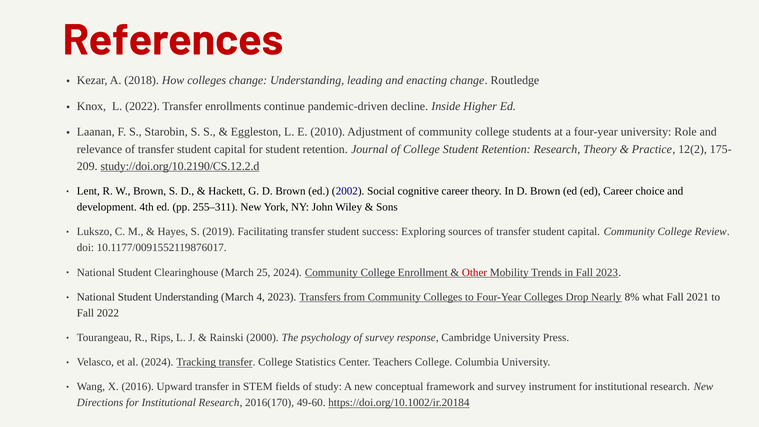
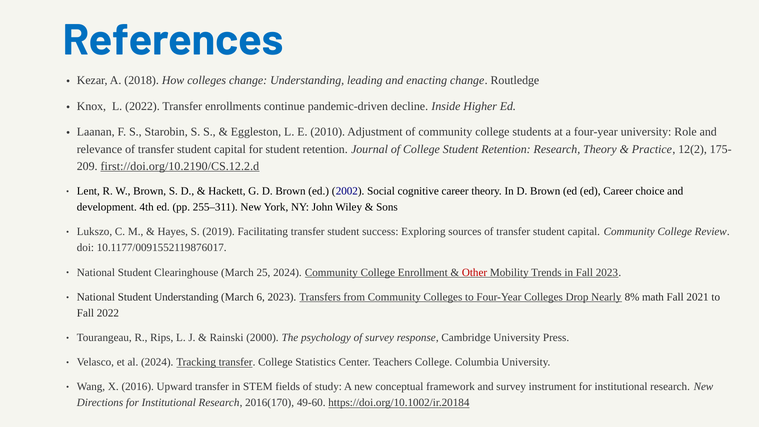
References colour: red -> blue
study://doi.org/10.2190/CS.12.2.d: study://doi.org/10.2190/CS.12.2.d -> first://doi.org/10.2190/CS.12.2.d
4: 4 -> 6
what: what -> math
